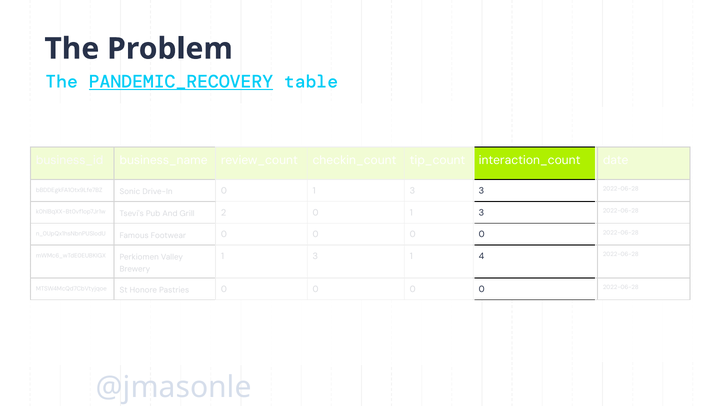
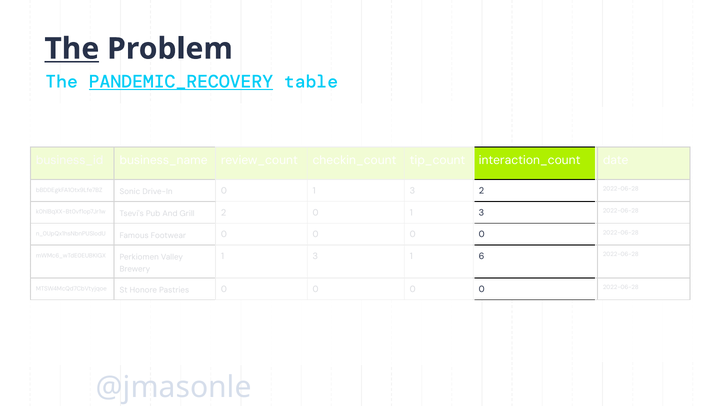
The at (72, 49) underline: none -> present
3 at (481, 191): 3 -> 2
4: 4 -> 6
